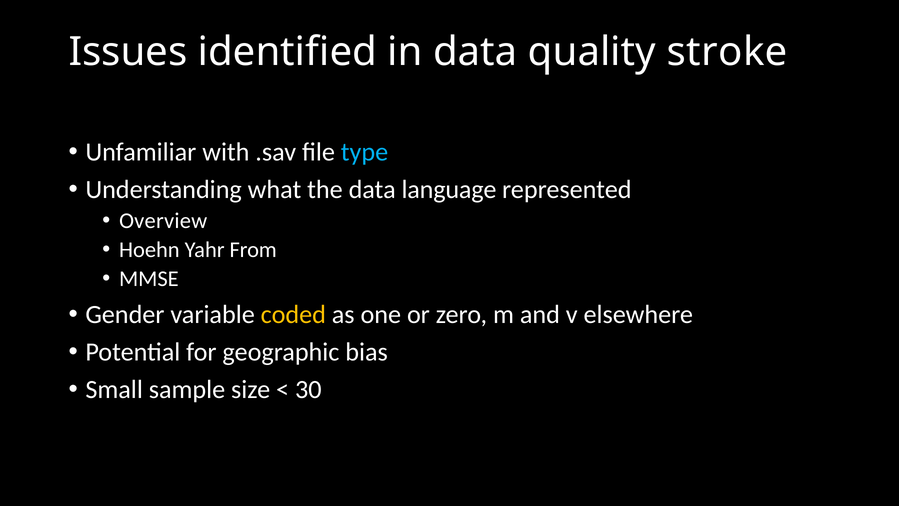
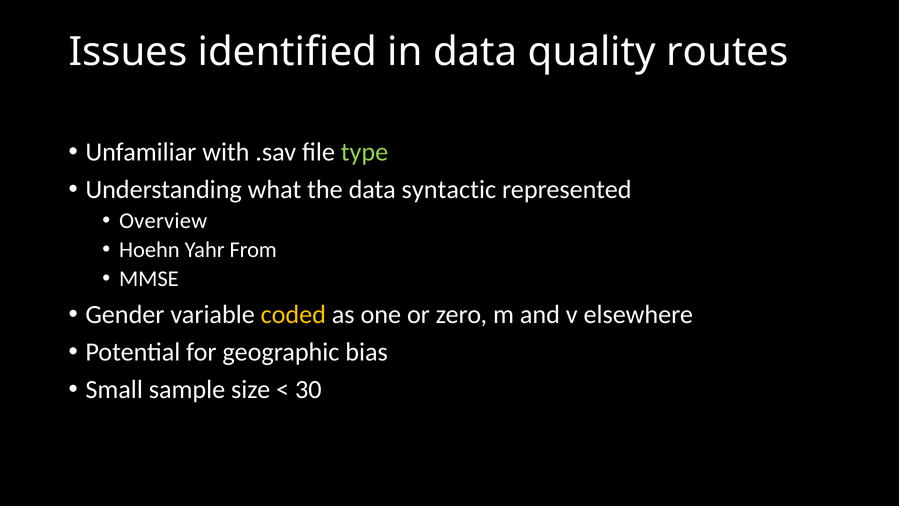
stroke: stroke -> routes
type colour: light blue -> light green
language: language -> syntactic
